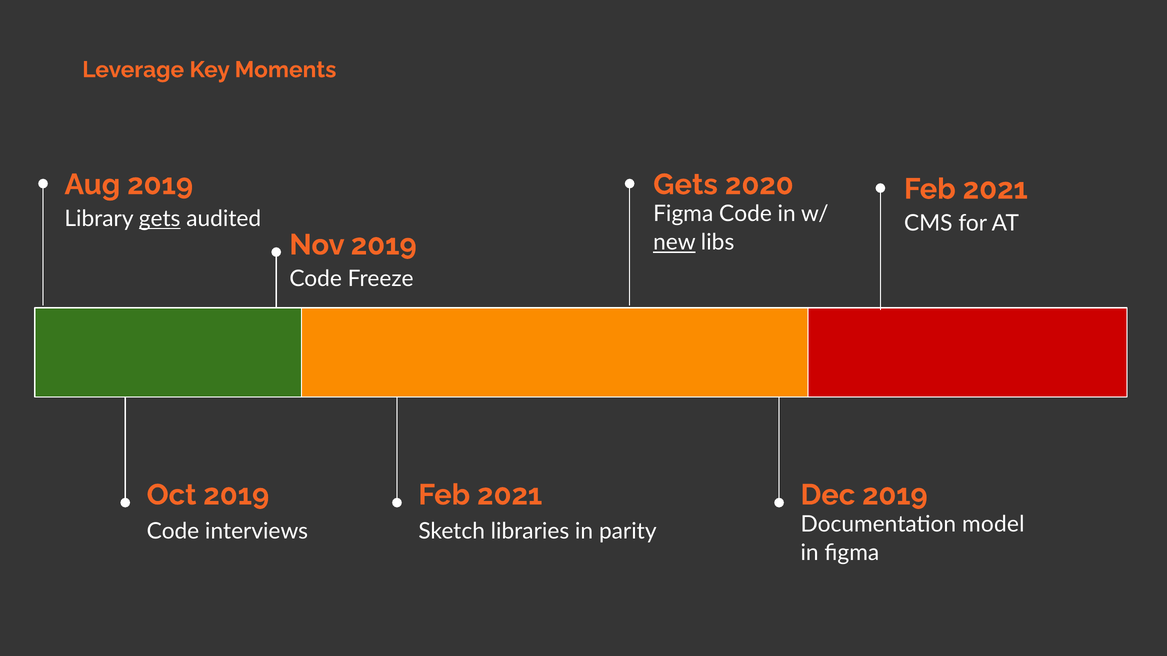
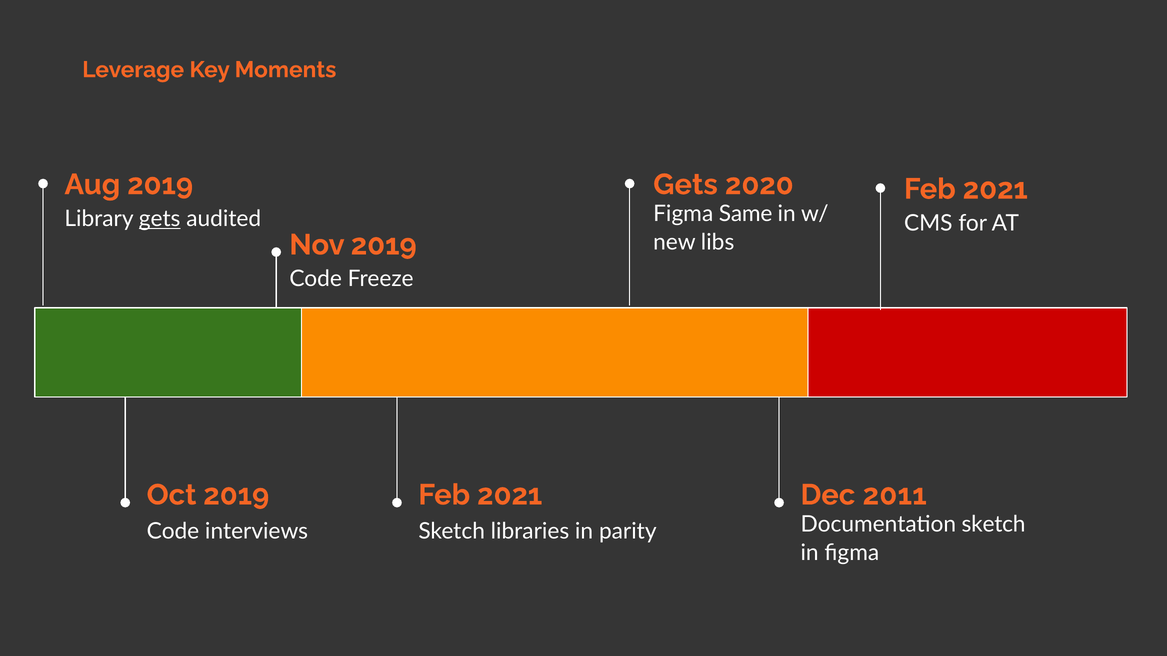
Figma Code: Code -> Same
new underline: present -> none
Dec 2019: 2019 -> 2011
Documentation model: model -> sketch
